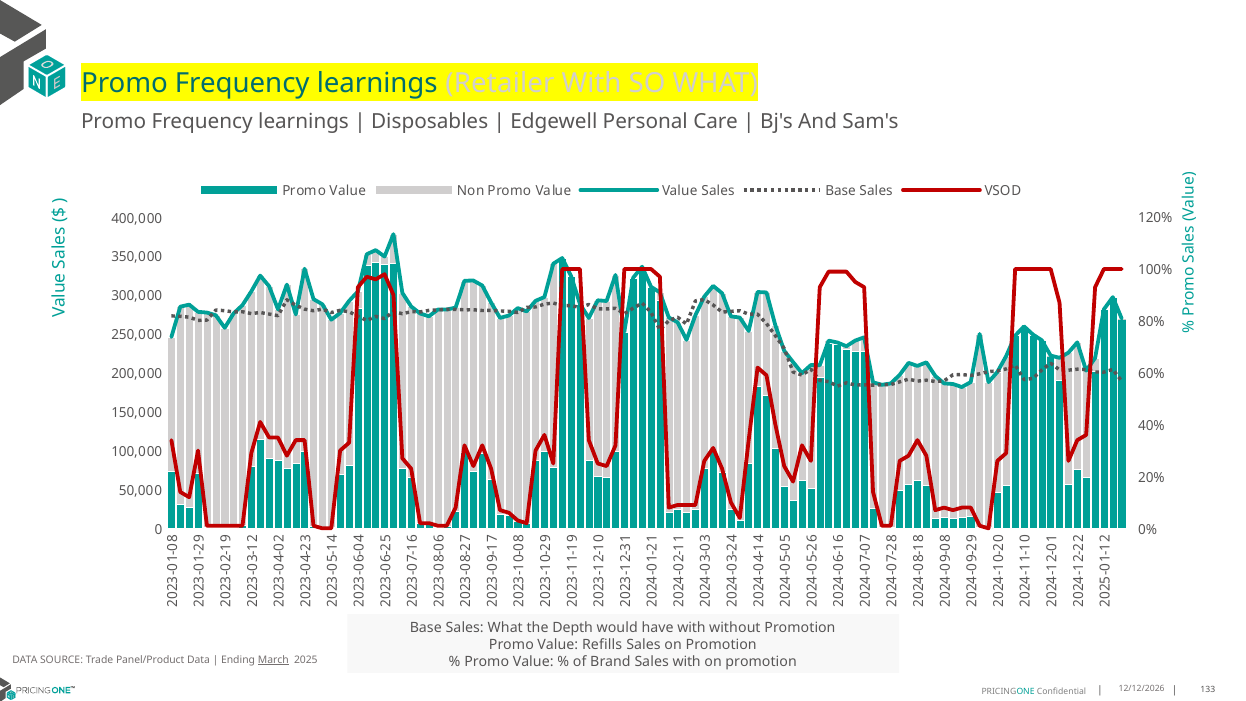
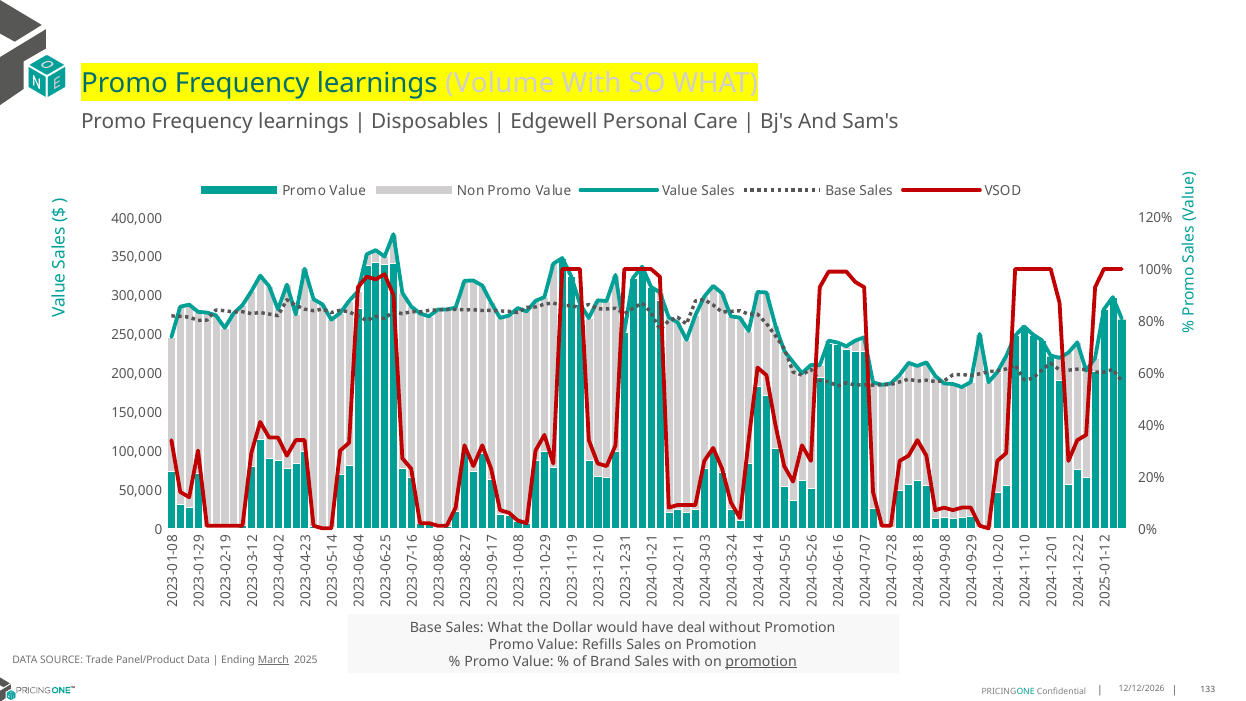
Retailer: Retailer -> Volume
Depth: Depth -> Dollar
have with: with -> deal
promotion at (761, 662) underline: none -> present
